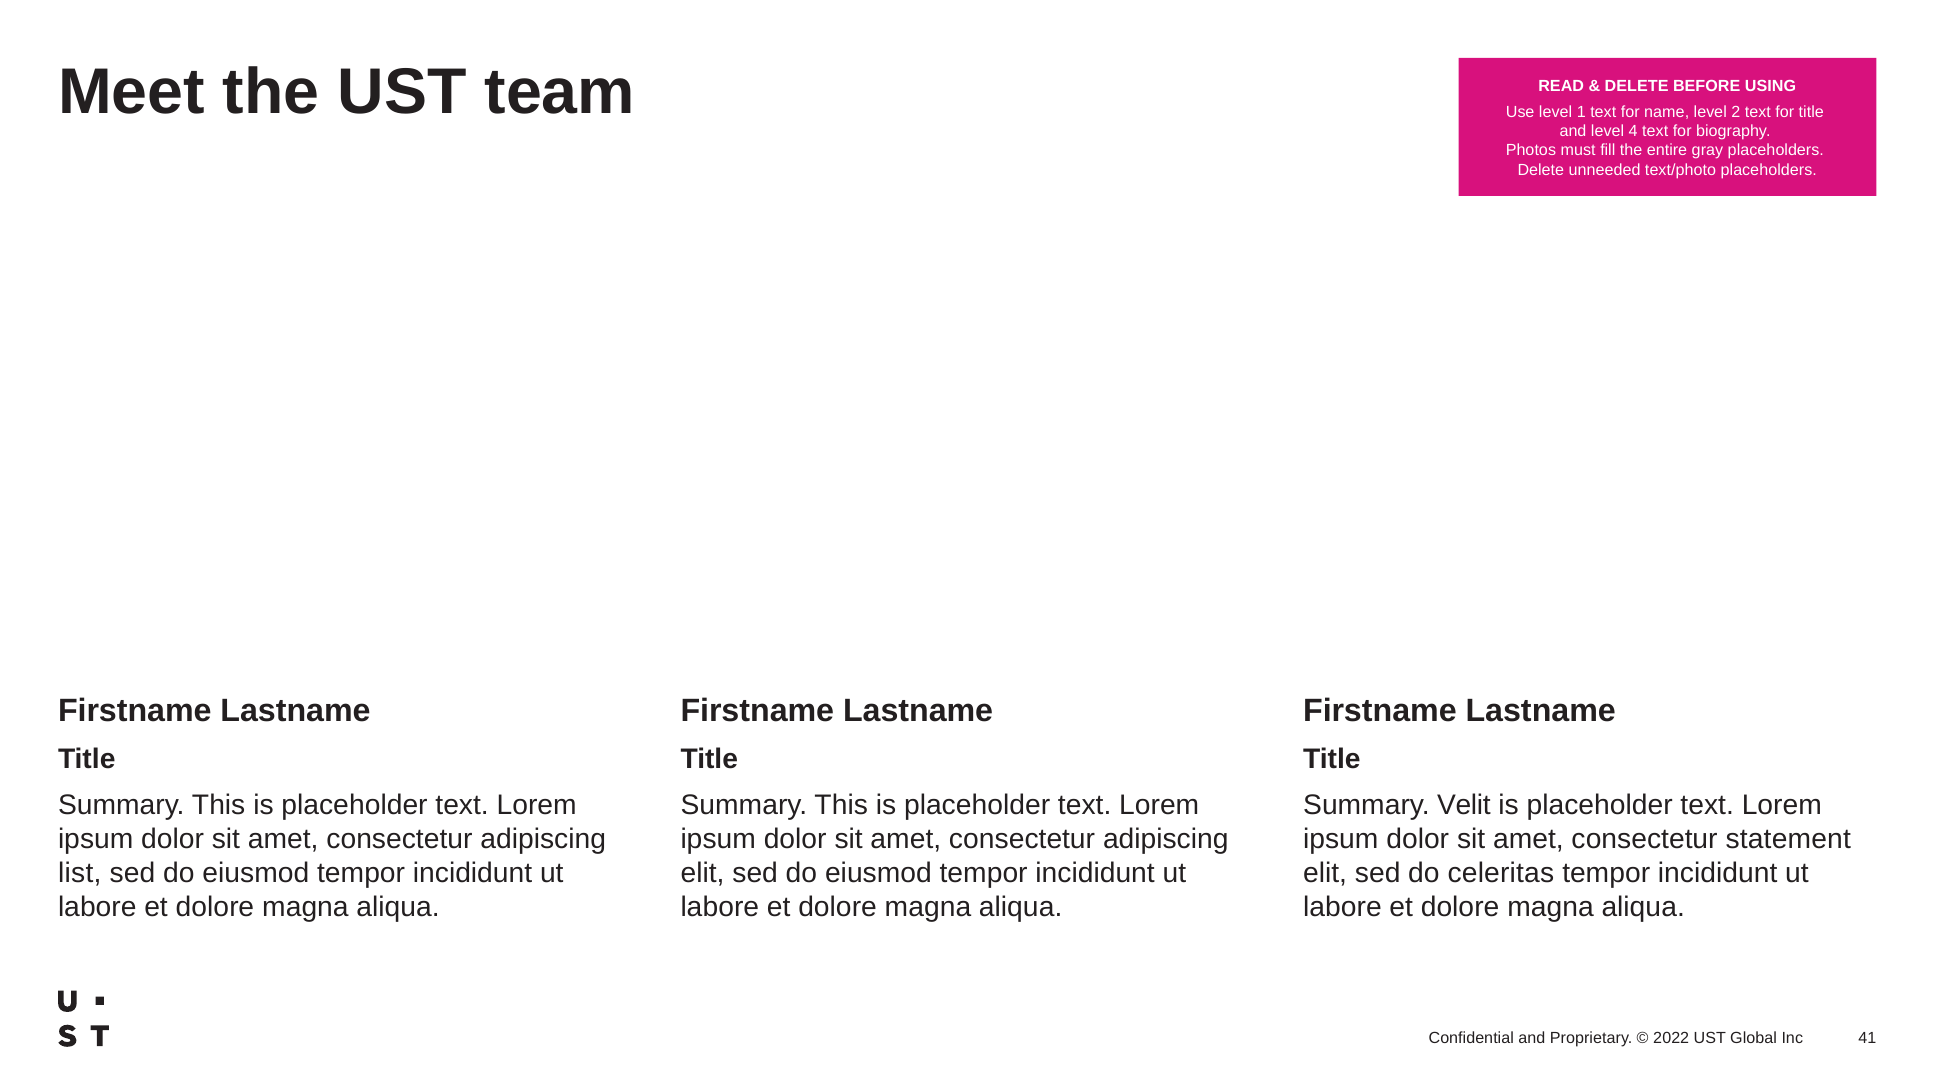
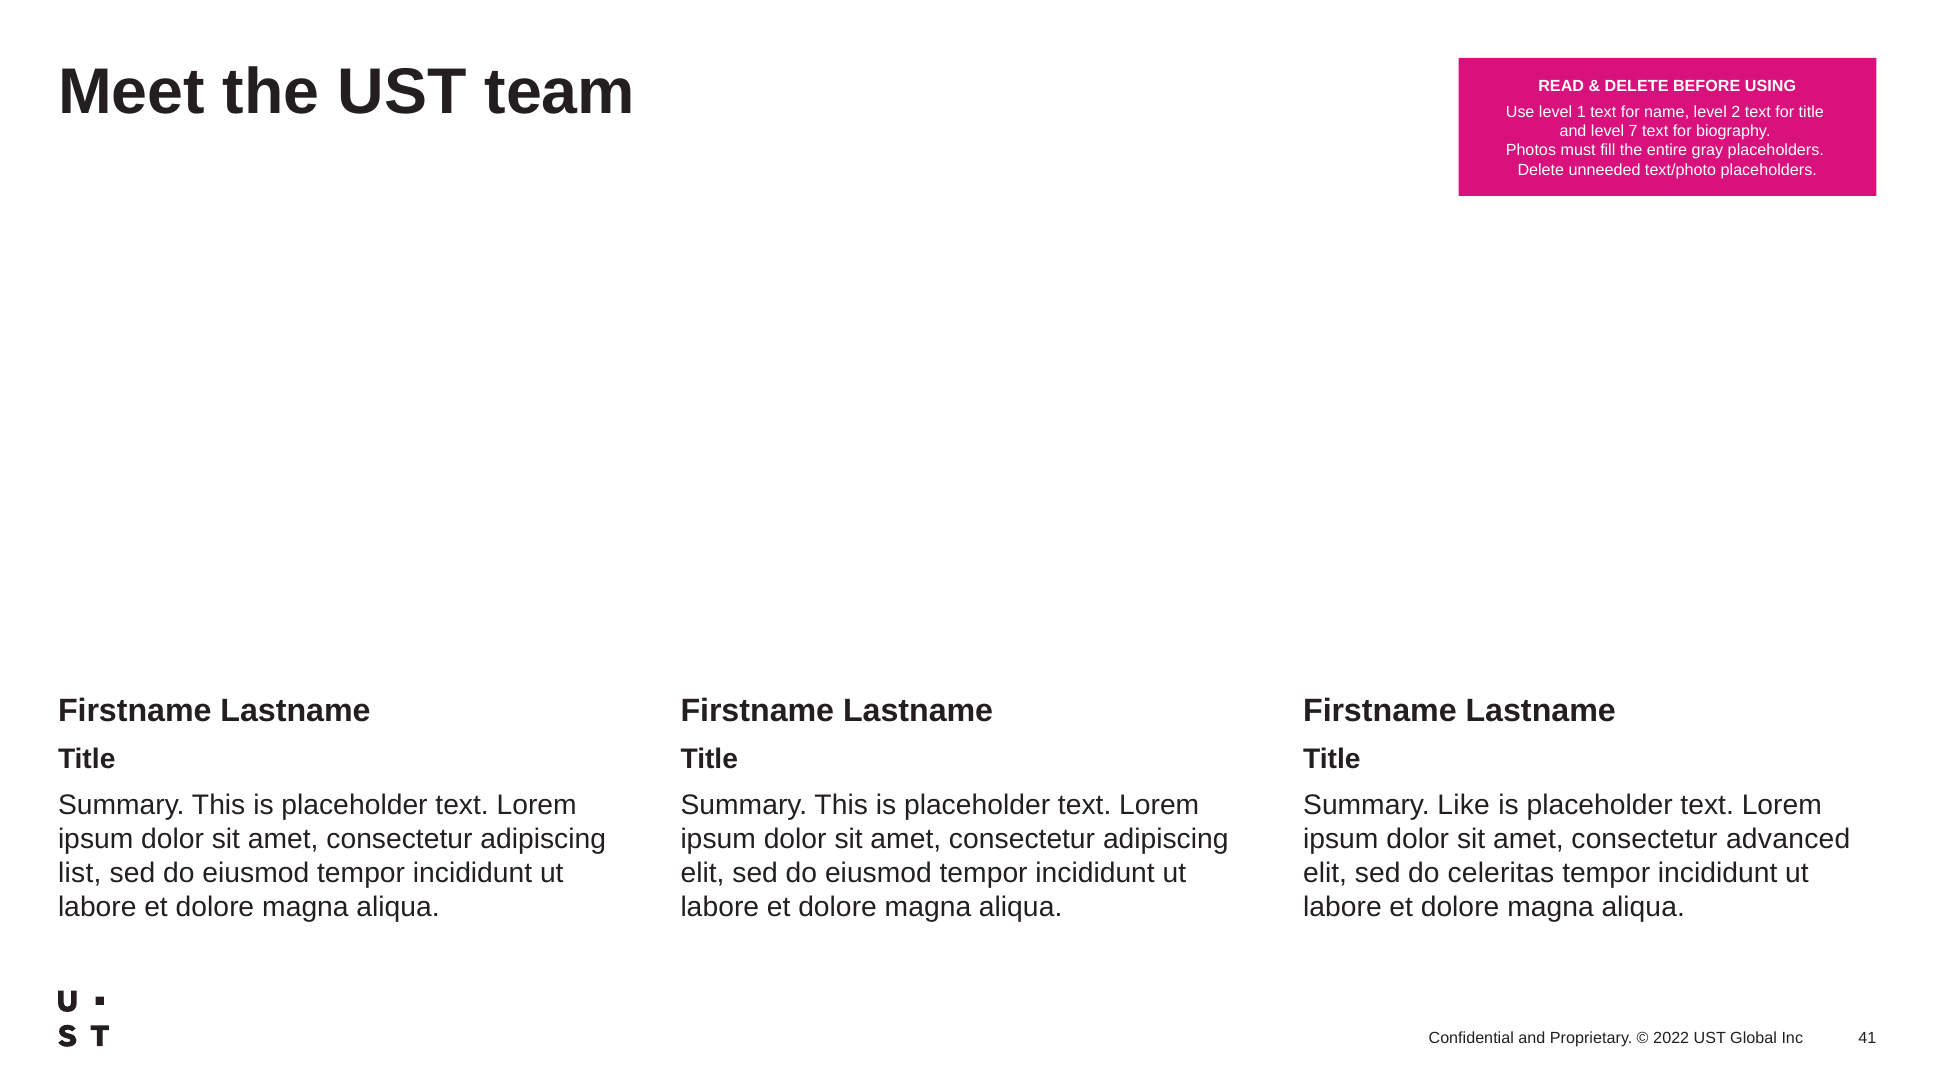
4: 4 -> 7
Velit: Velit -> Like
statement: statement -> advanced
